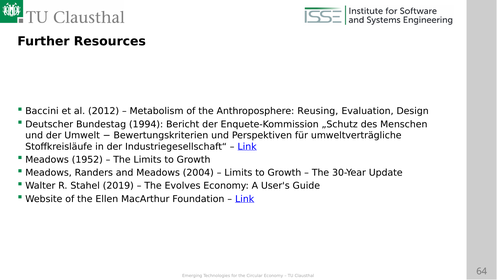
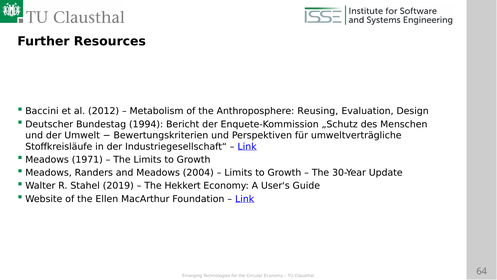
1952: 1952 -> 1971
Evolves: Evolves -> Hekkert
